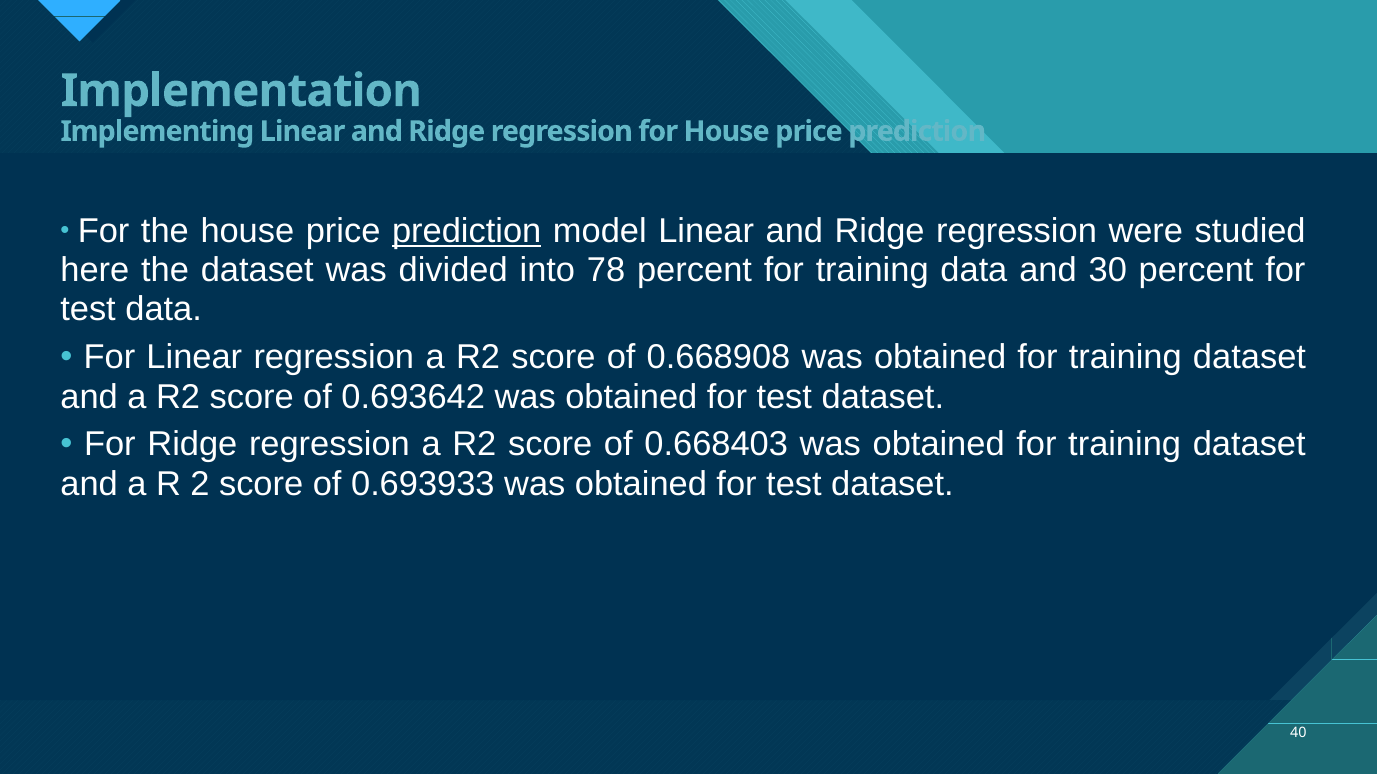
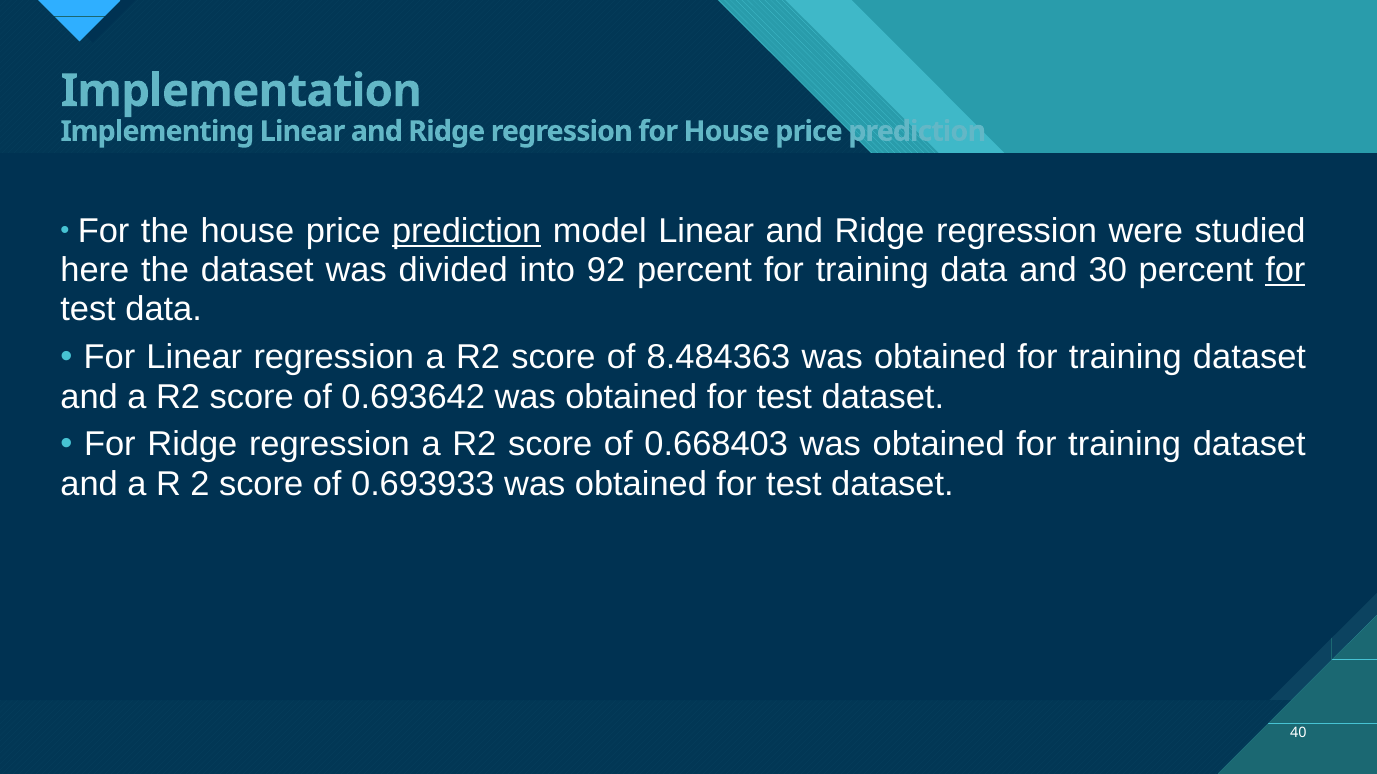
78: 78 -> 92
for at (1285, 271) underline: none -> present
0.668908: 0.668908 -> 8.484363
